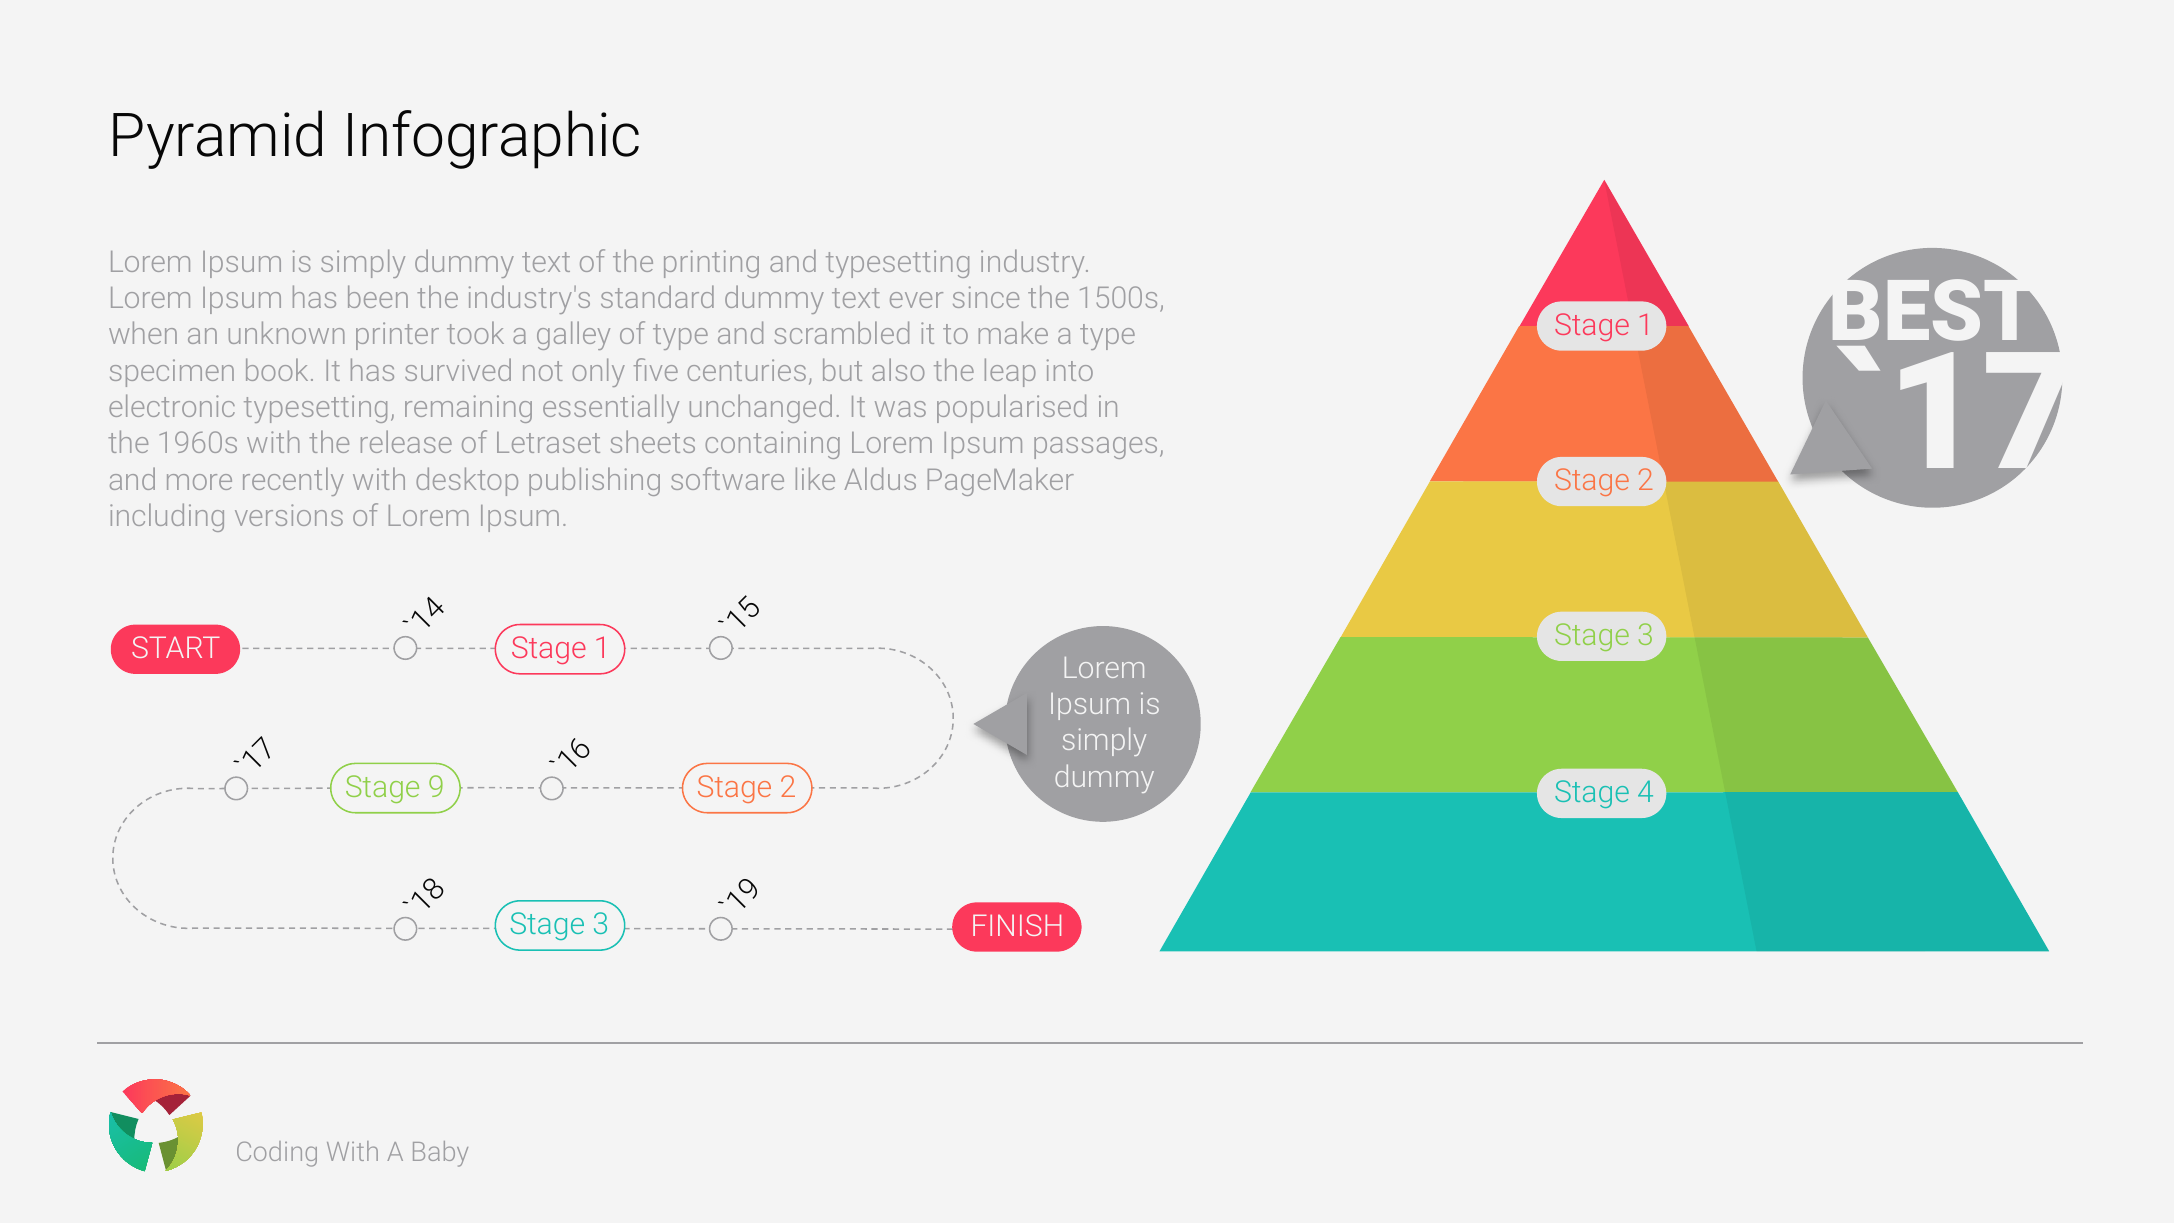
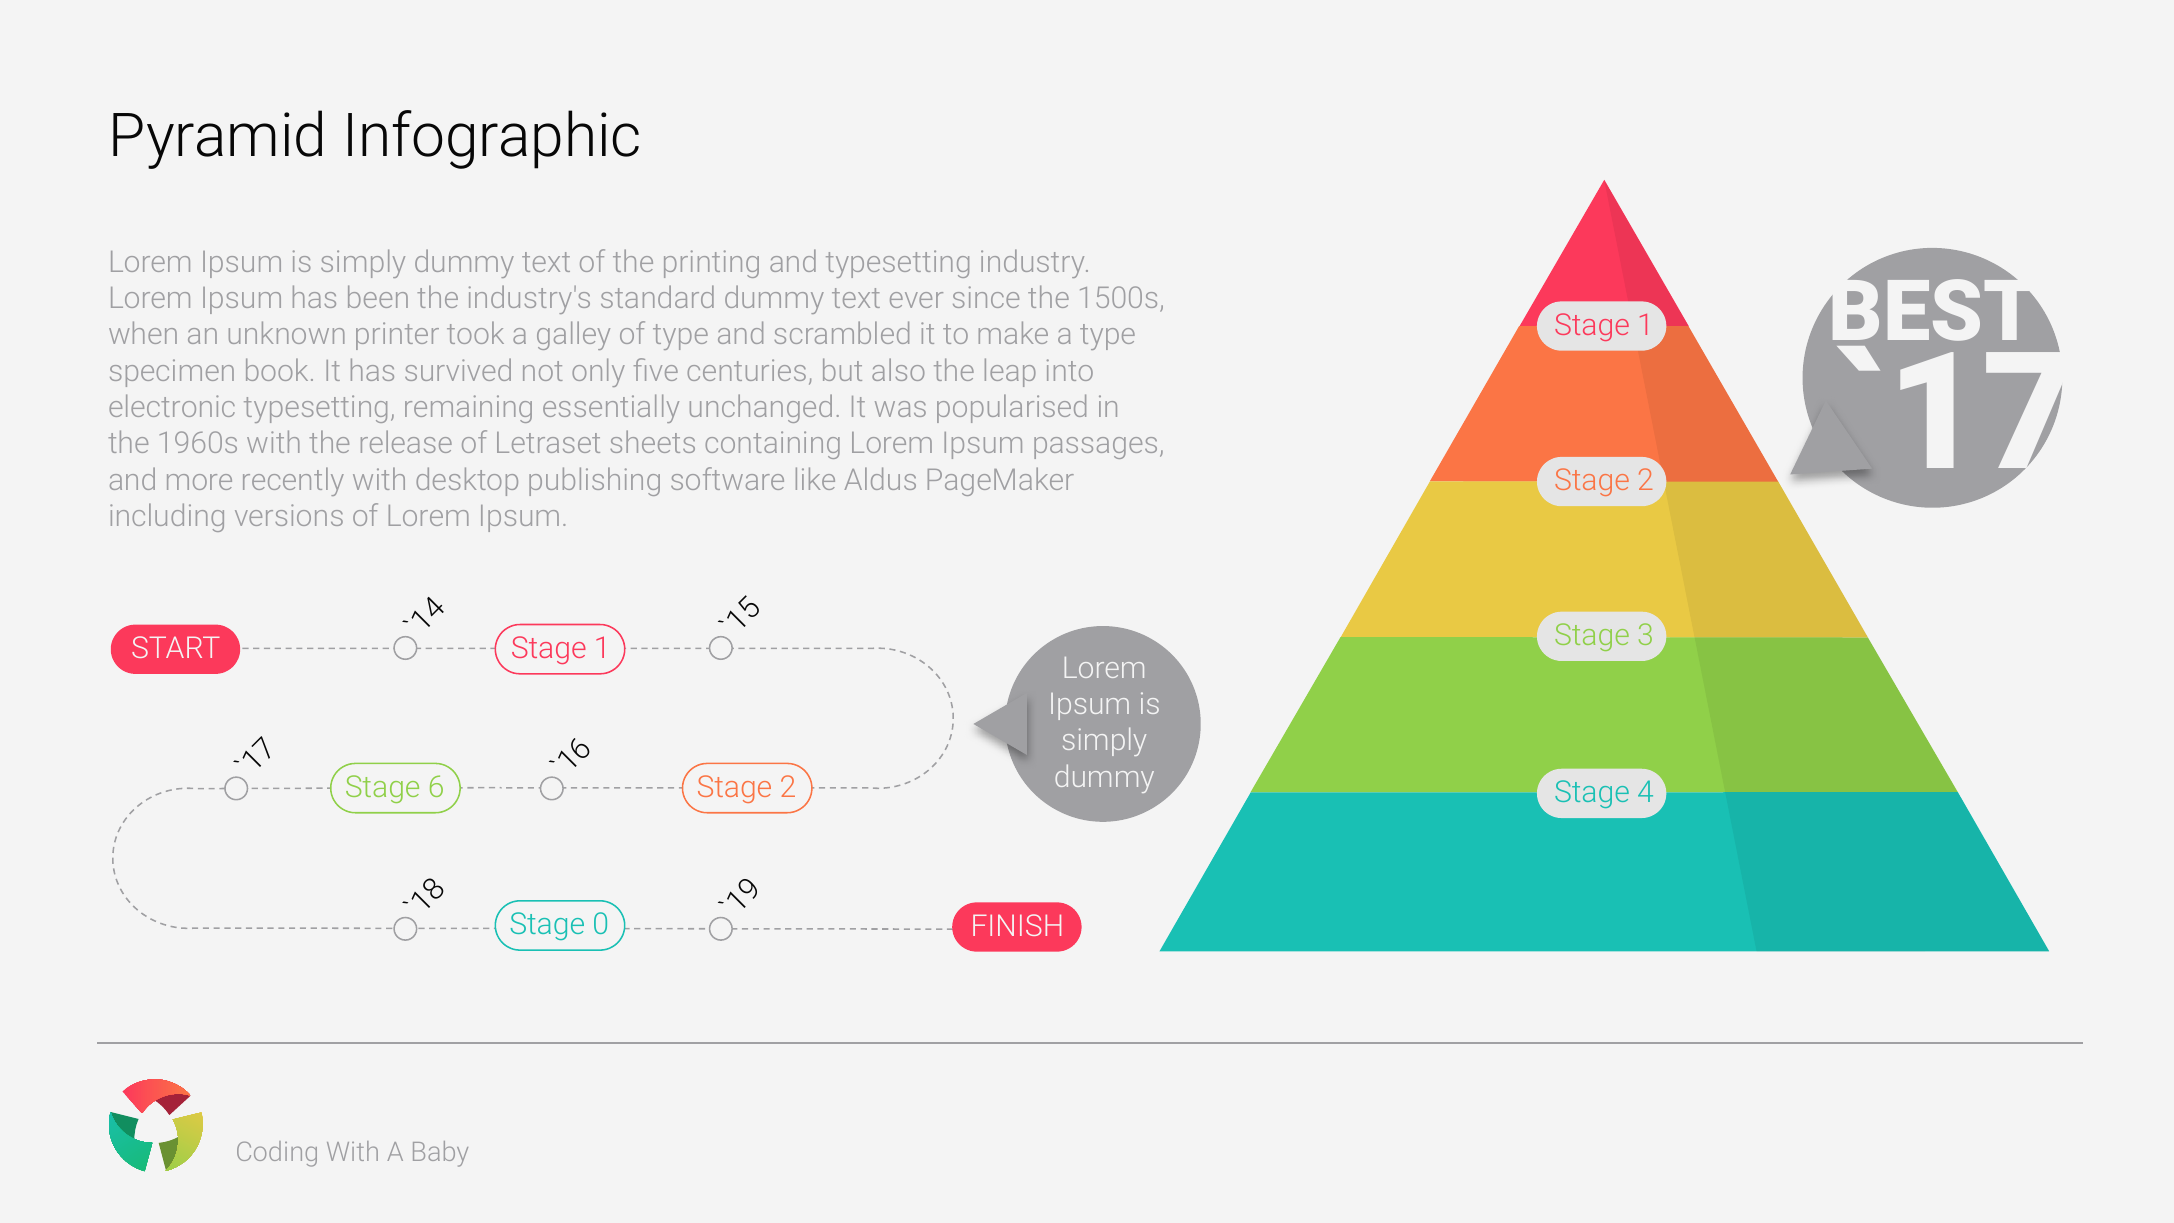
Stage 9: 9 -> 6
3 at (601, 925): 3 -> 0
